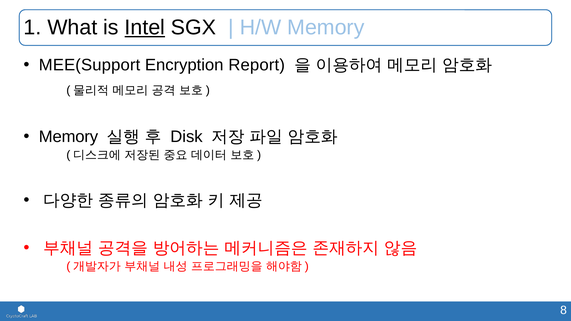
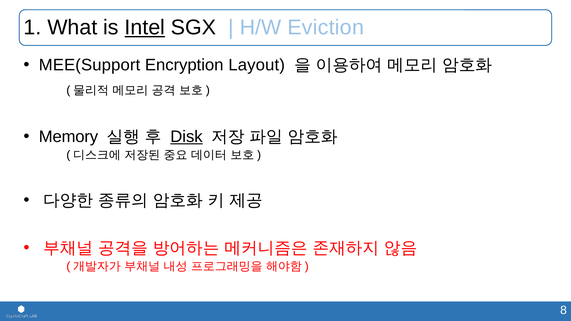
H/W Memory: Memory -> Eviction
Report: Report -> Layout
Disk underline: none -> present
